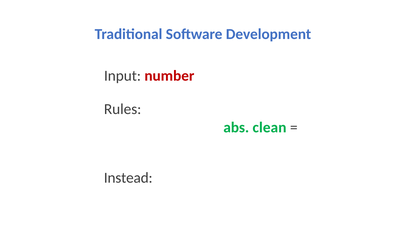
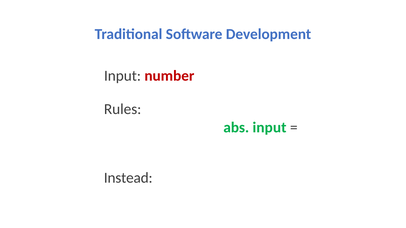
abs clean: clean -> input
